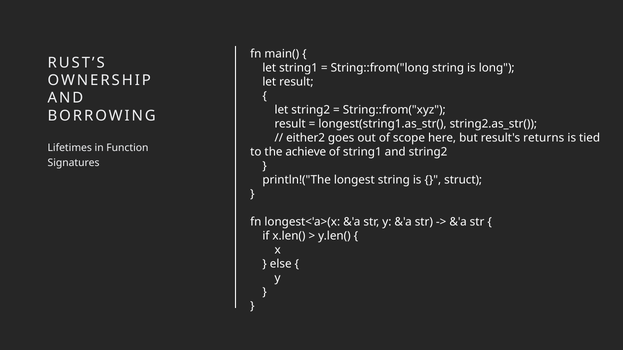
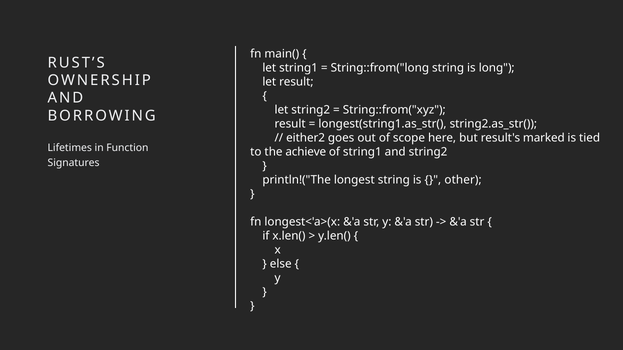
returns: returns -> marked
struct: struct -> other
